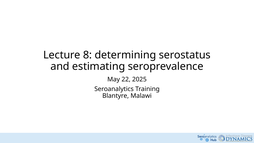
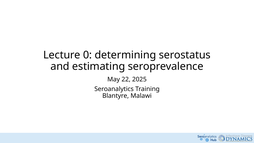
8: 8 -> 0
